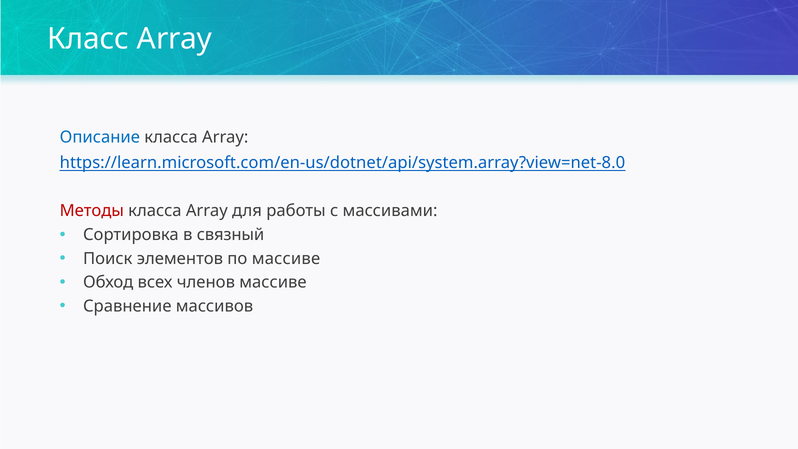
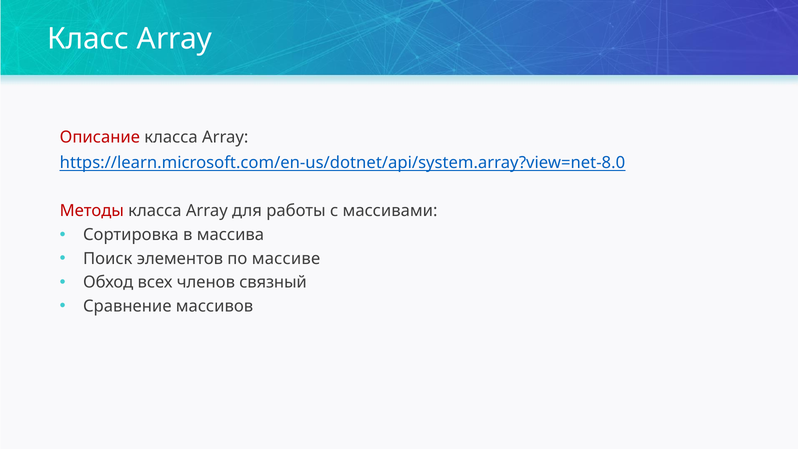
Описание colour: blue -> red
связный: связный -> массива
членов массиве: массиве -> связный
